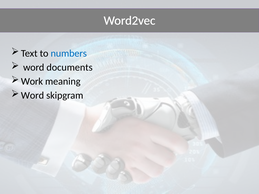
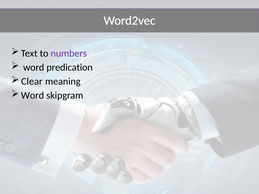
numbers colour: blue -> purple
documents: documents -> predication
Work: Work -> Clear
